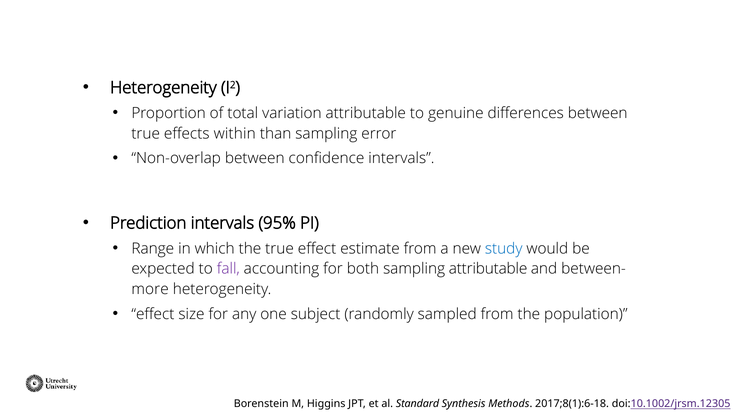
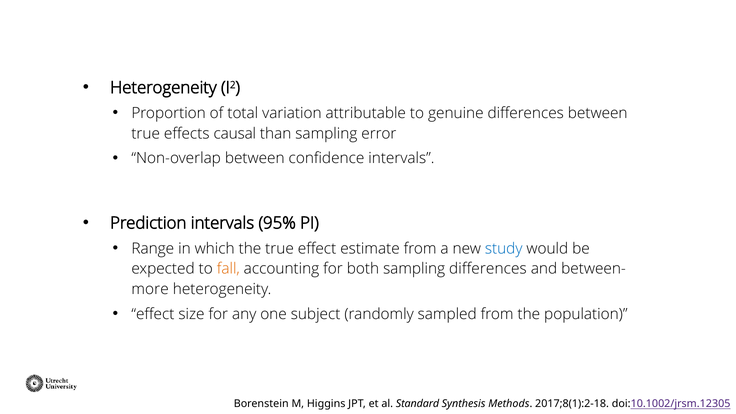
within: within -> causal
fall colour: purple -> orange
sampling attributable: attributable -> differences
2017;8(1):6-18: 2017;8(1):6-18 -> 2017;8(1):2-18
